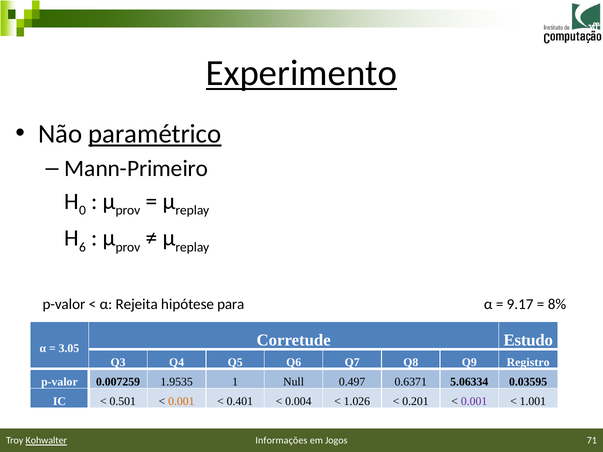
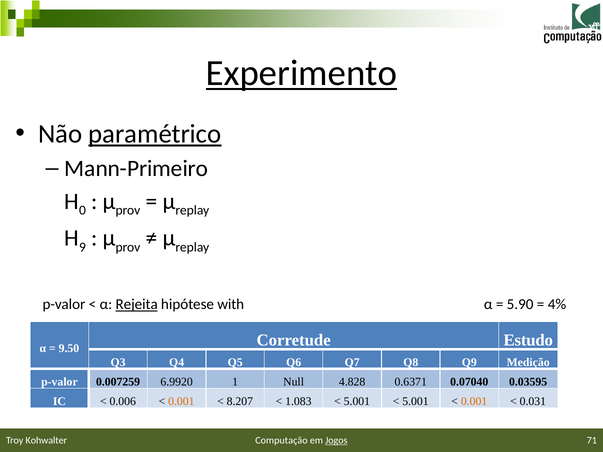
6: 6 -> 9
Rejeita underline: none -> present
para: para -> with
9.17: 9.17 -> 5.90
8%: 8% -> 4%
3.05: 3.05 -> 9.50
Registro: Registro -> Medição
1.9535: 1.9535 -> 6.9920
0.497: 0.497 -> 4.828
5.06334: 5.06334 -> 0.07040
0.501: 0.501 -> 0.006
0.401: 0.401 -> 8.207
0.004: 0.004 -> 1.083
1.026 at (357, 401): 1.026 -> 5.001
0.201 at (415, 401): 0.201 -> 5.001
0.001 at (474, 401) colour: purple -> orange
1.001: 1.001 -> 0.031
Informações: Informações -> Computação
Jogos underline: none -> present
Kohwalter underline: present -> none
